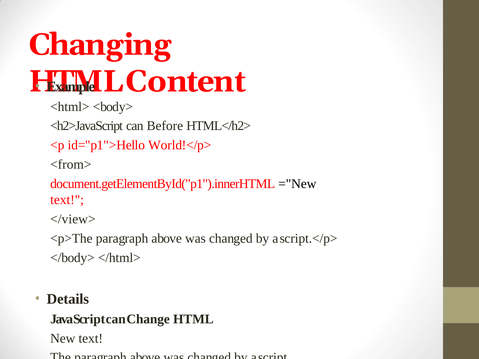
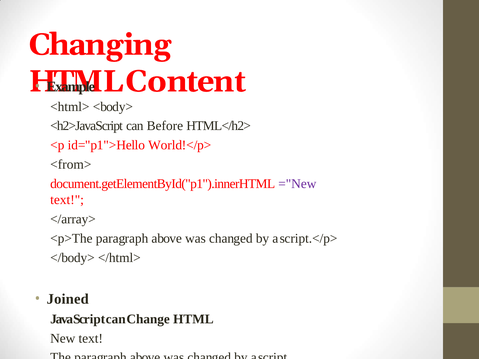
="New colour: black -> purple
</view>: </view> -> </array>
Details: Details -> Joined
